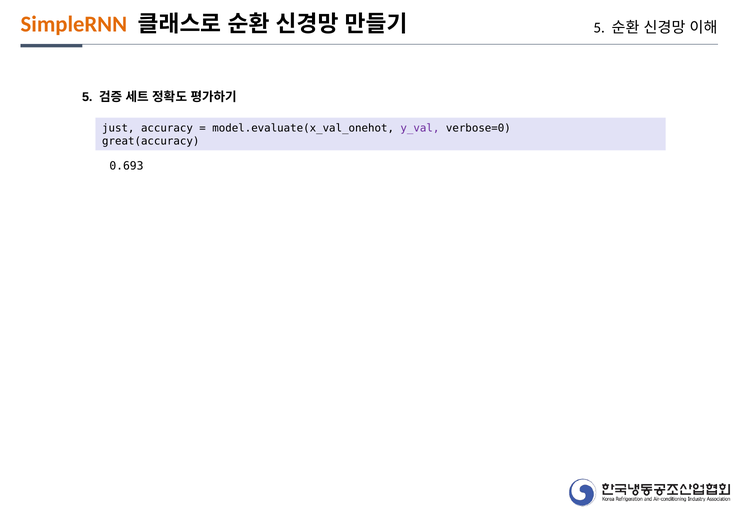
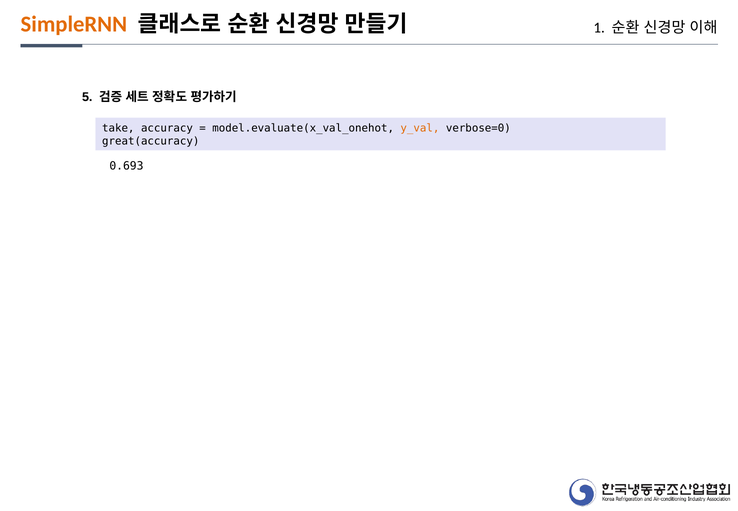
5 at (599, 28): 5 -> 1
just: just -> take
y_val colour: purple -> orange
